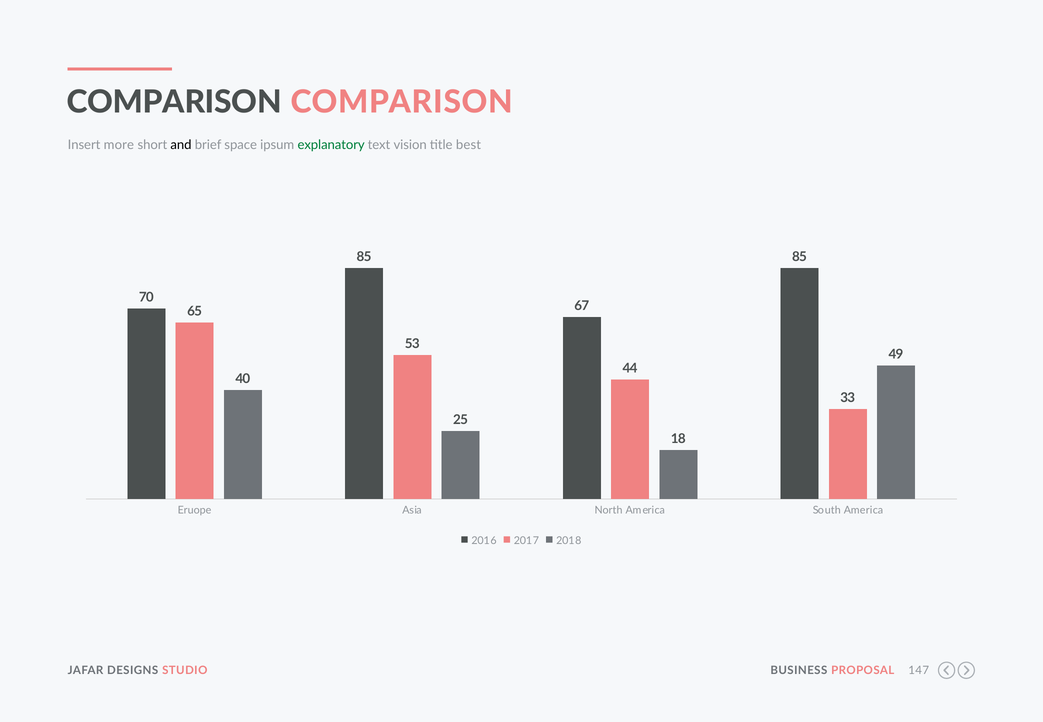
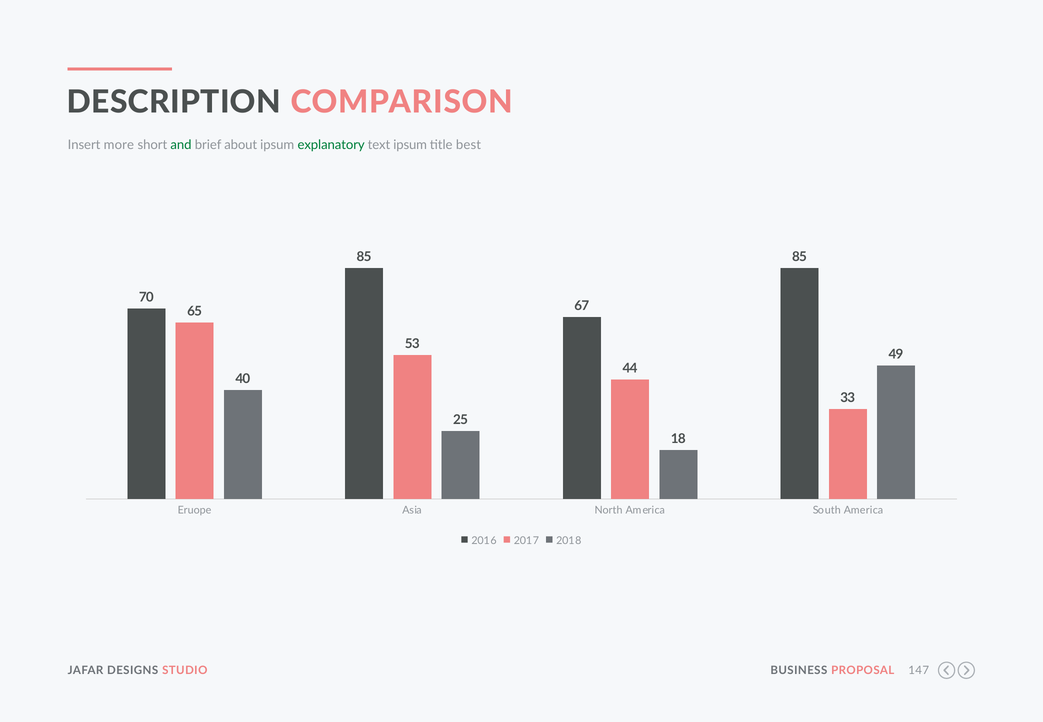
COMPARISON at (174, 102): COMPARISON -> DESCRIPTION
and colour: black -> green
space: space -> about
text vision: vision -> ipsum
